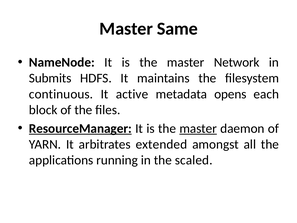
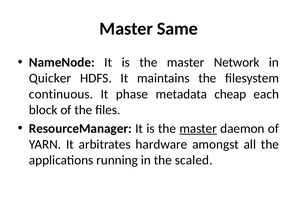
Submits: Submits -> Quicker
active: active -> phase
opens: opens -> cheap
ResourceManager underline: present -> none
extended: extended -> hardware
